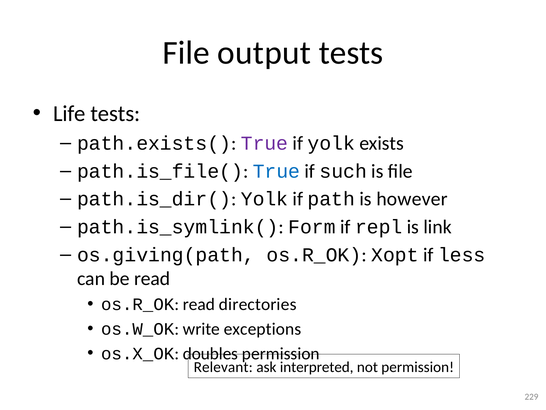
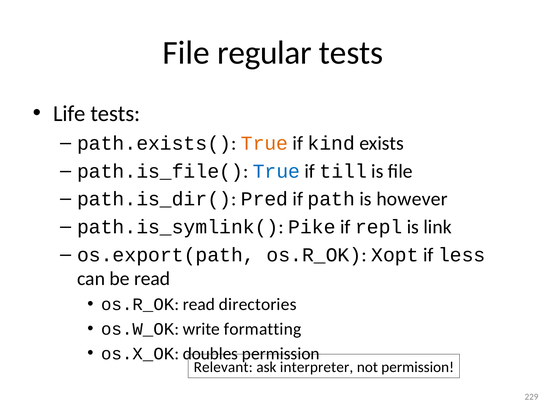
output: output -> regular
True at (264, 143) colour: purple -> orange
if yolk: yolk -> kind
such: such -> till
path.is_dir( Yolk: Yolk -> Pred
Form: Form -> Pike
os.giving(path: os.giving(path -> os.export(path
exceptions: exceptions -> formatting
interpreted: interpreted -> interpreter
